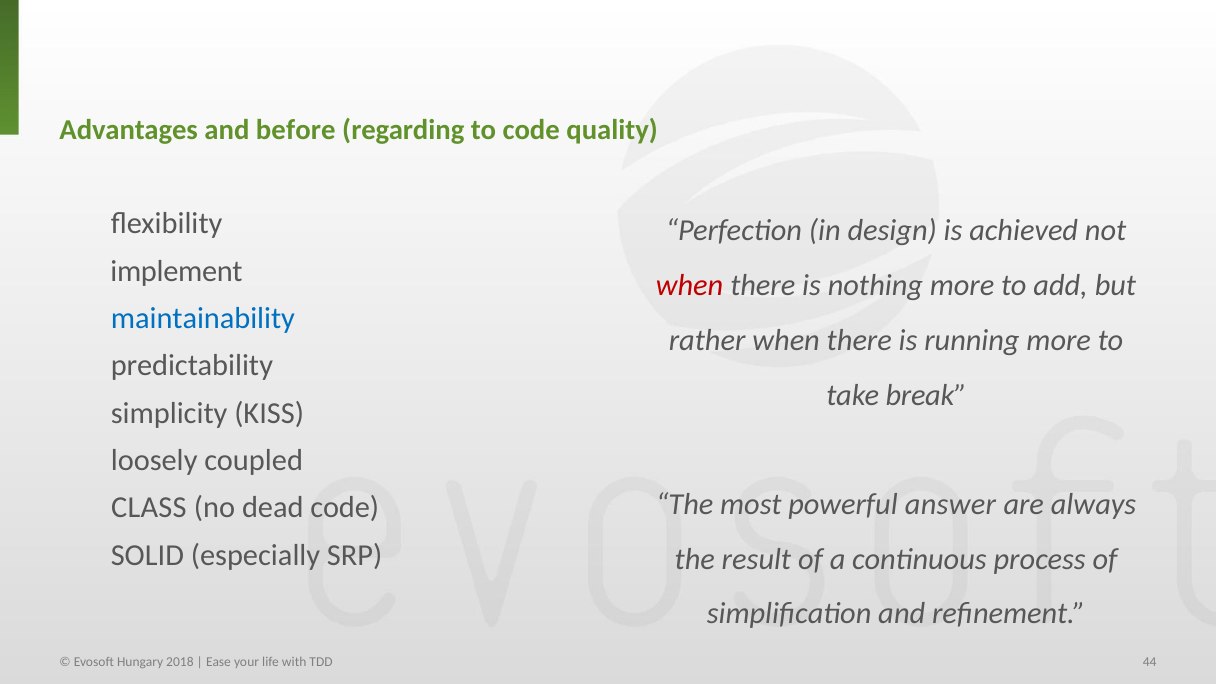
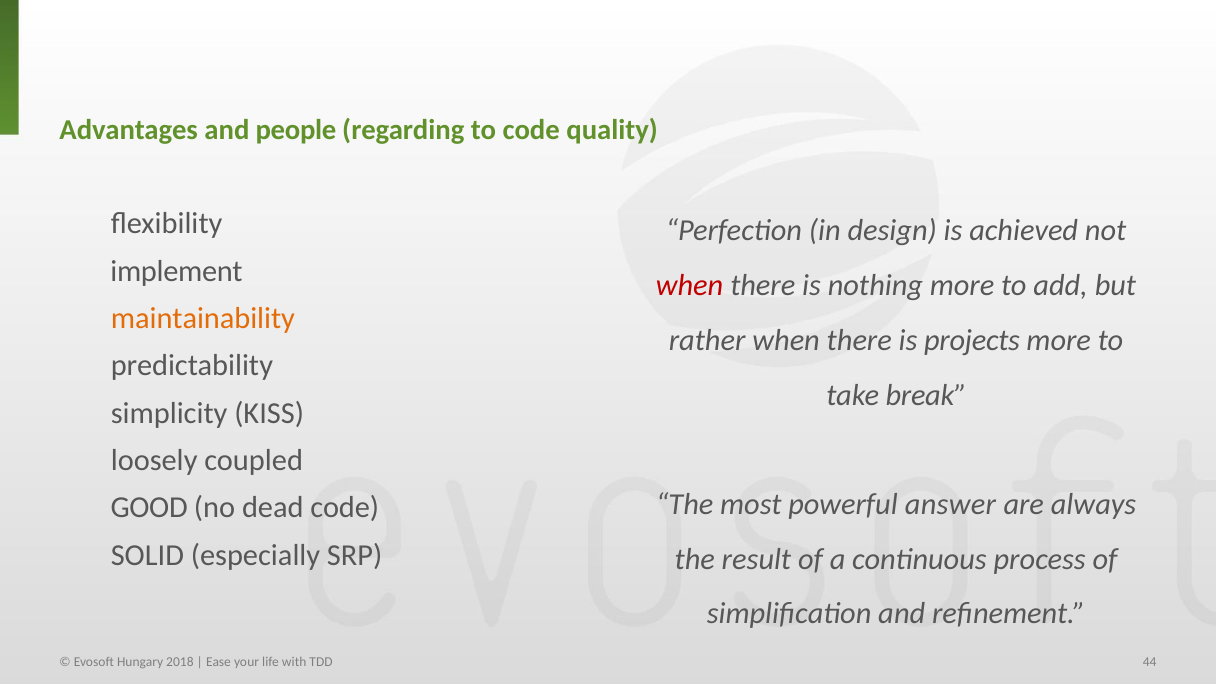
before: before -> people
maintainability colour: blue -> orange
running: running -> projects
CLASS: CLASS -> GOOD
